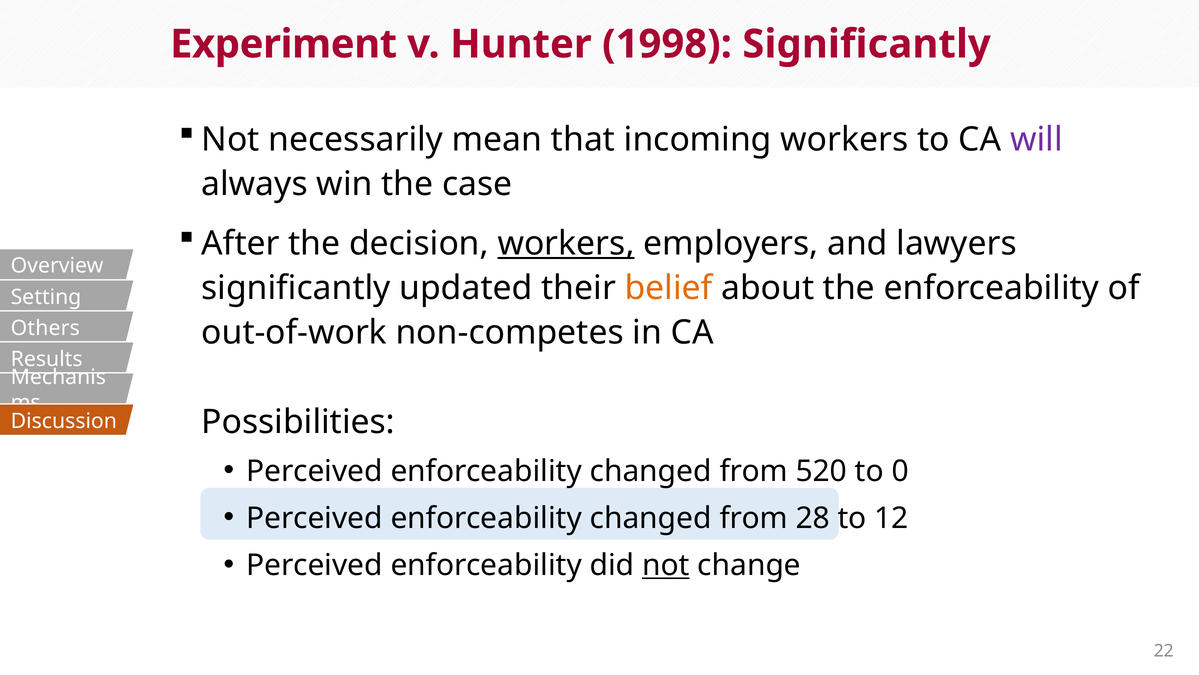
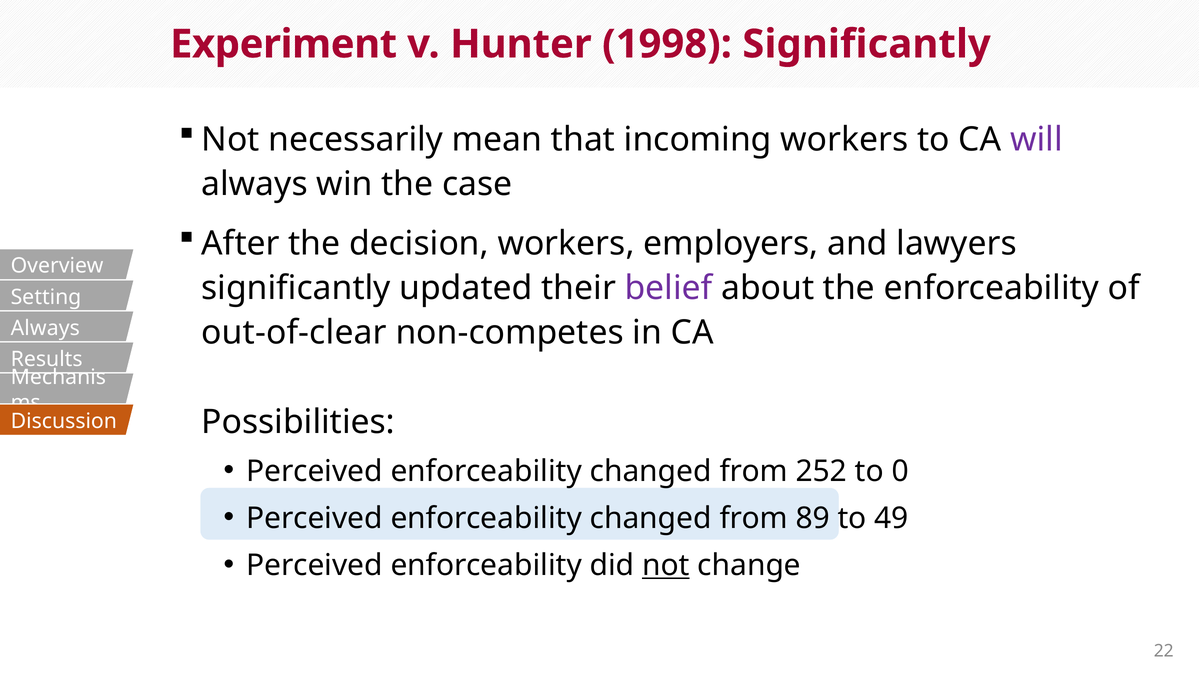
workers at (566, 243) underline: present -> none
belief colour: orange -> purple
Others at (45, 328): Others -> Always
out-of-work: out-of-work -> out-of-clear
520: 520 -> 252
28: 28 -> 89
12: 12 -> 49
